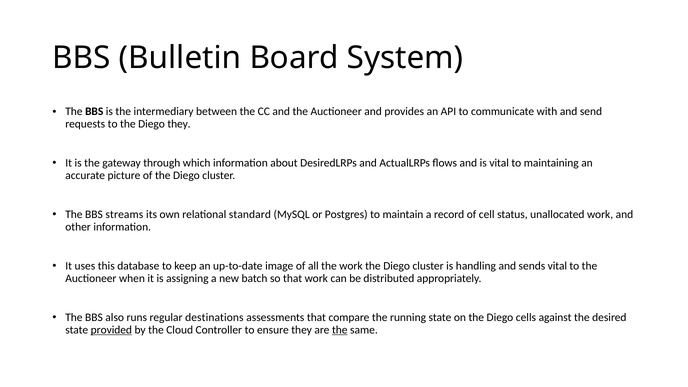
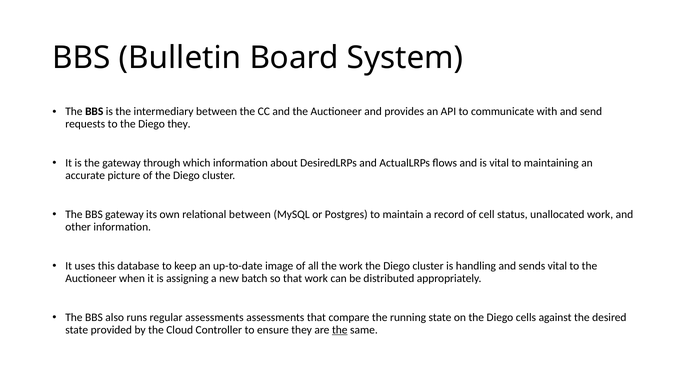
BBS streams: streams -> gateway
relational standard: standard -> between
regular destinations: destinations -> assessments
provided underline: present -> none
